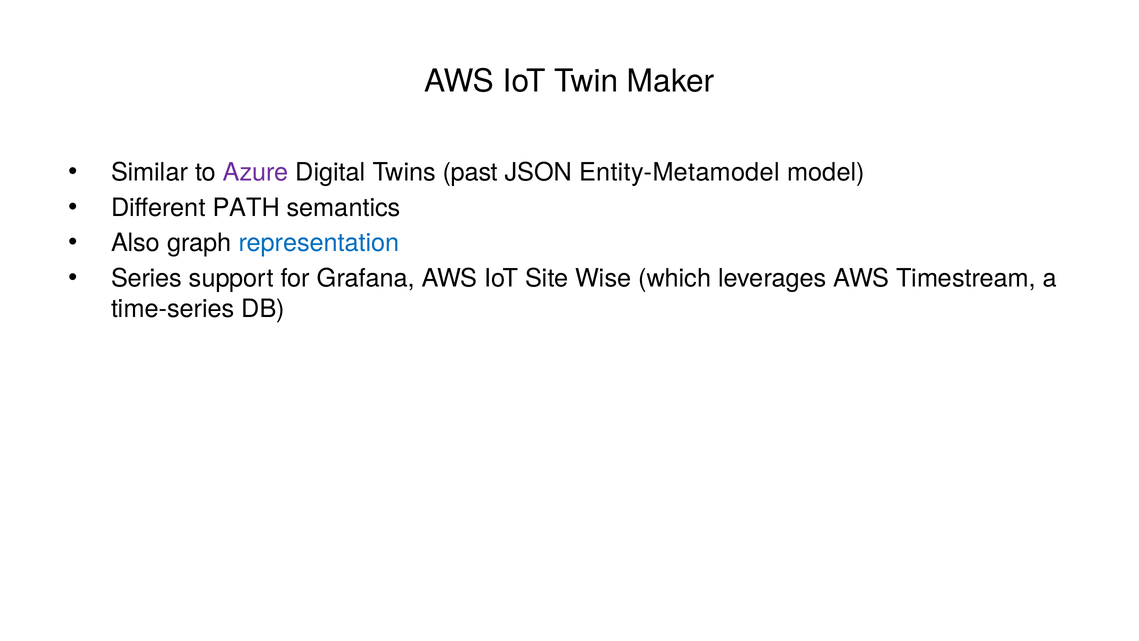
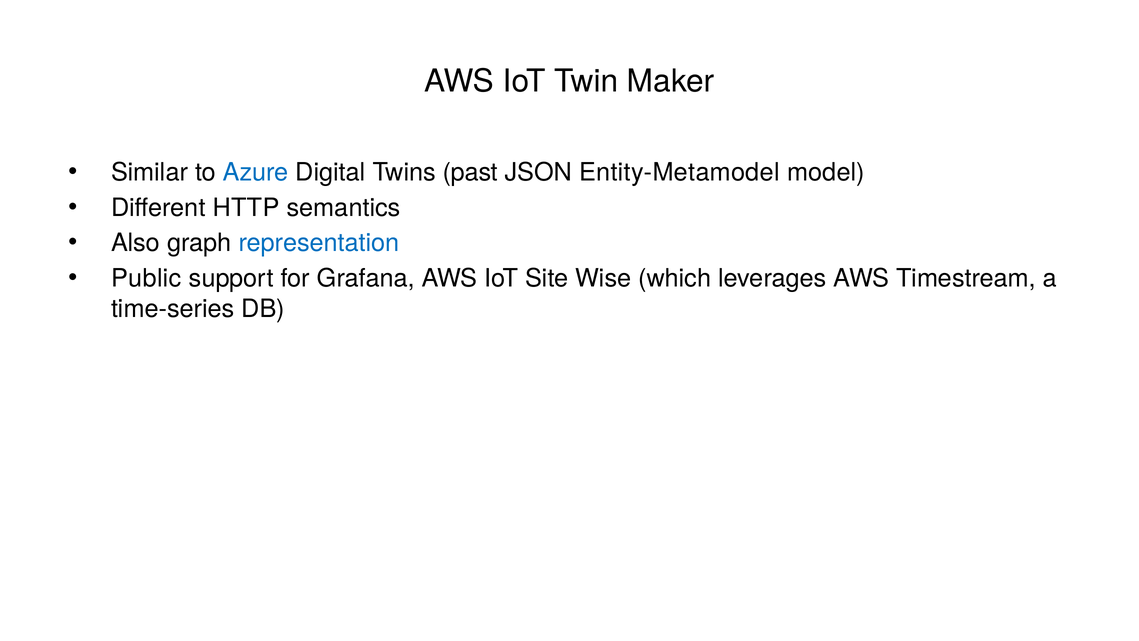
Azure colour: purple -> blue
PATH: PATH -> HTTP
Series: Series -> Public
